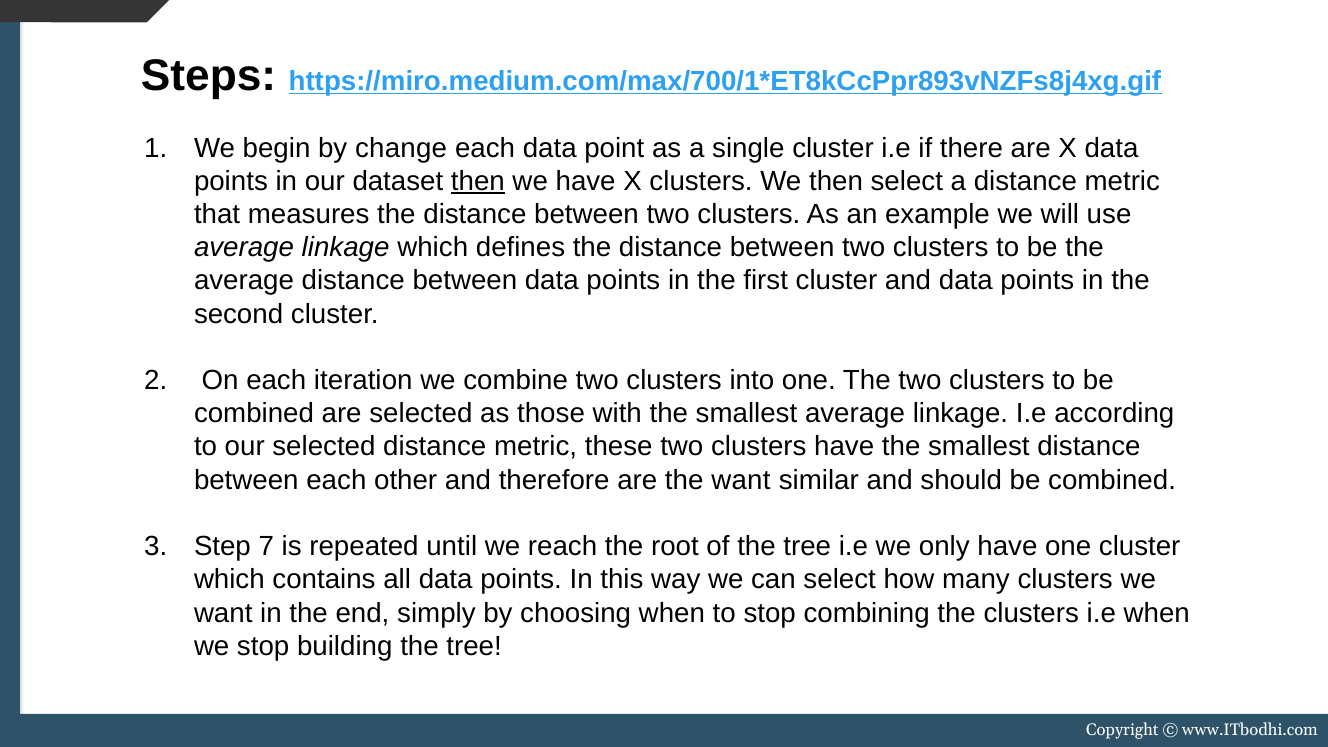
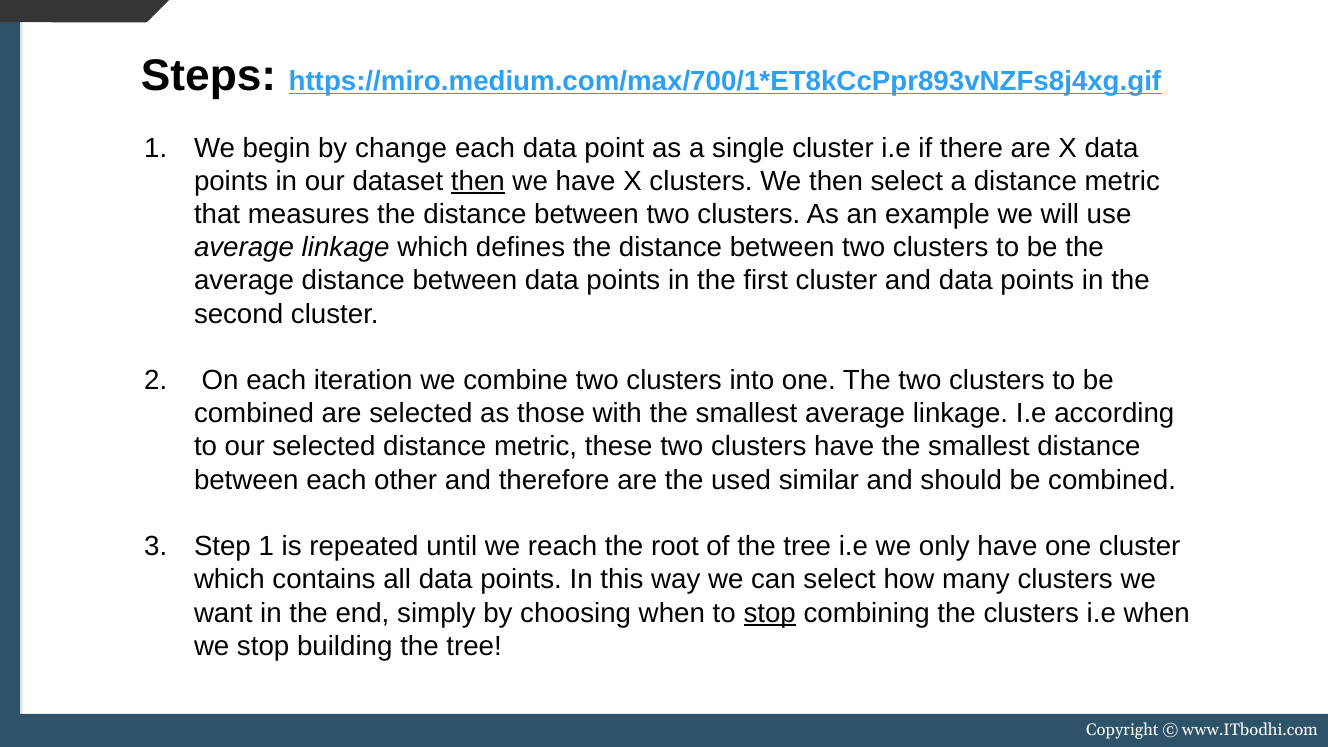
the want: want -> used
Step 7: 7 -> 1
stop at (770, 613) underline: none -> present
